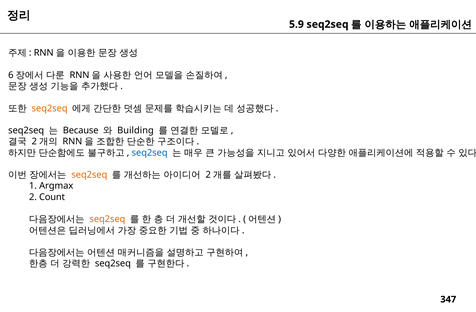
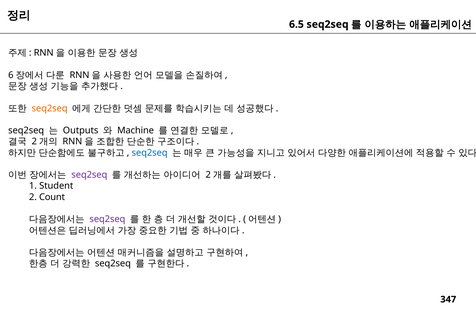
5.9: 5.9 -> 6.5
Because: Because -> Outputs
Building: Building -> Machine
seq2seq at (89, 175) colour: orange -> purple
Argmax: Argmax -> Student
seq2seq at (107, 220) colour: orange -> purple
